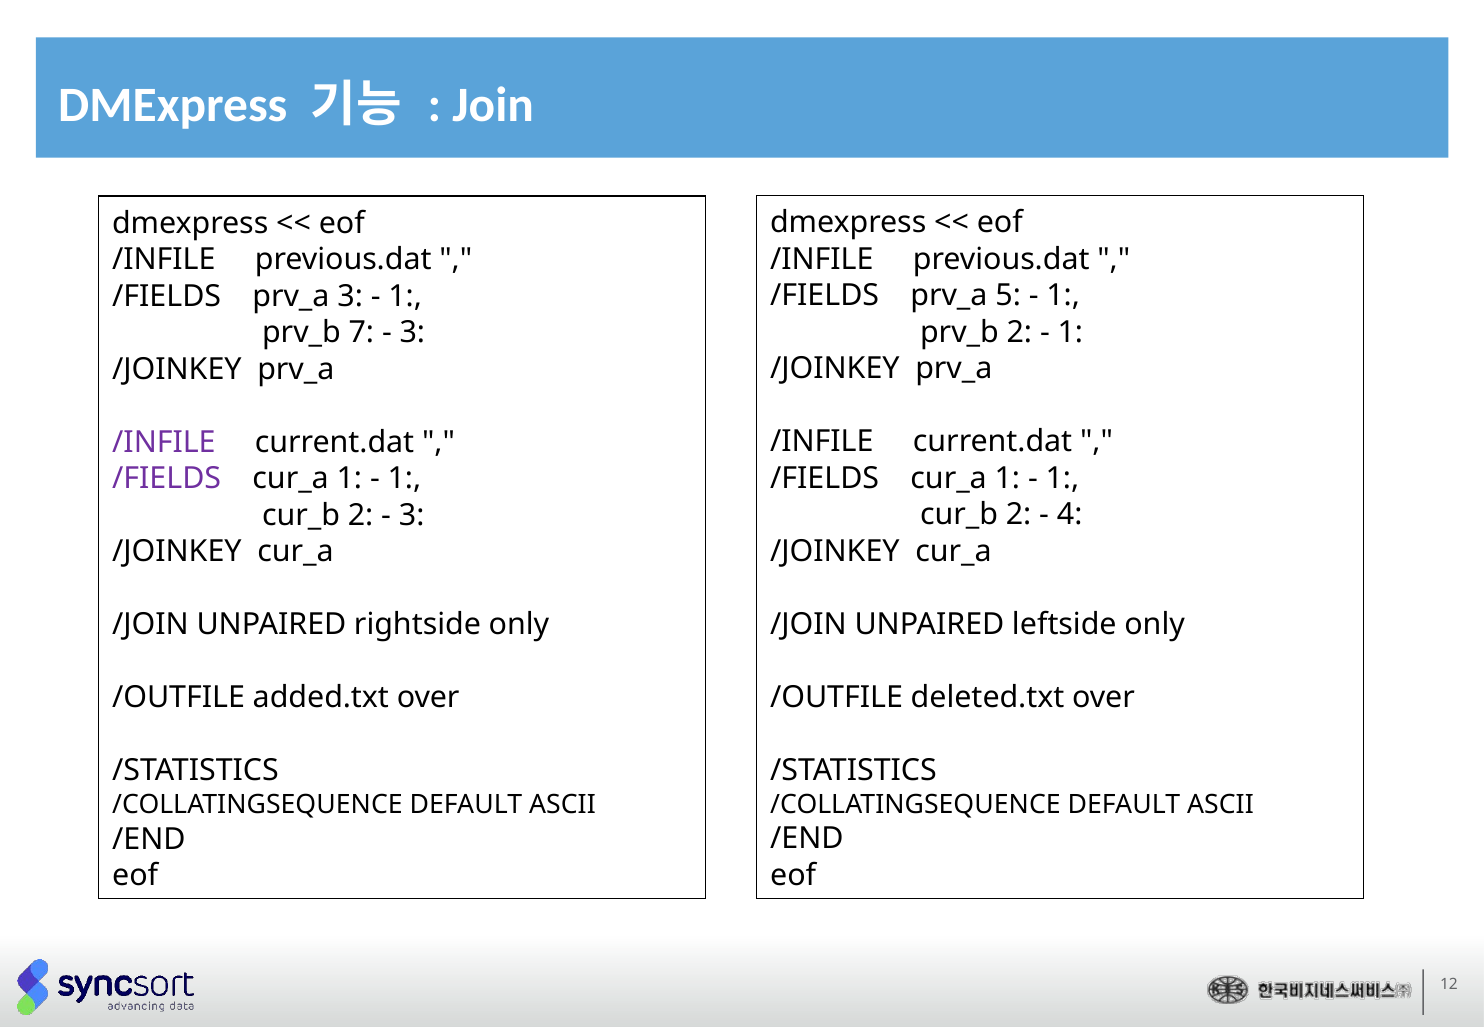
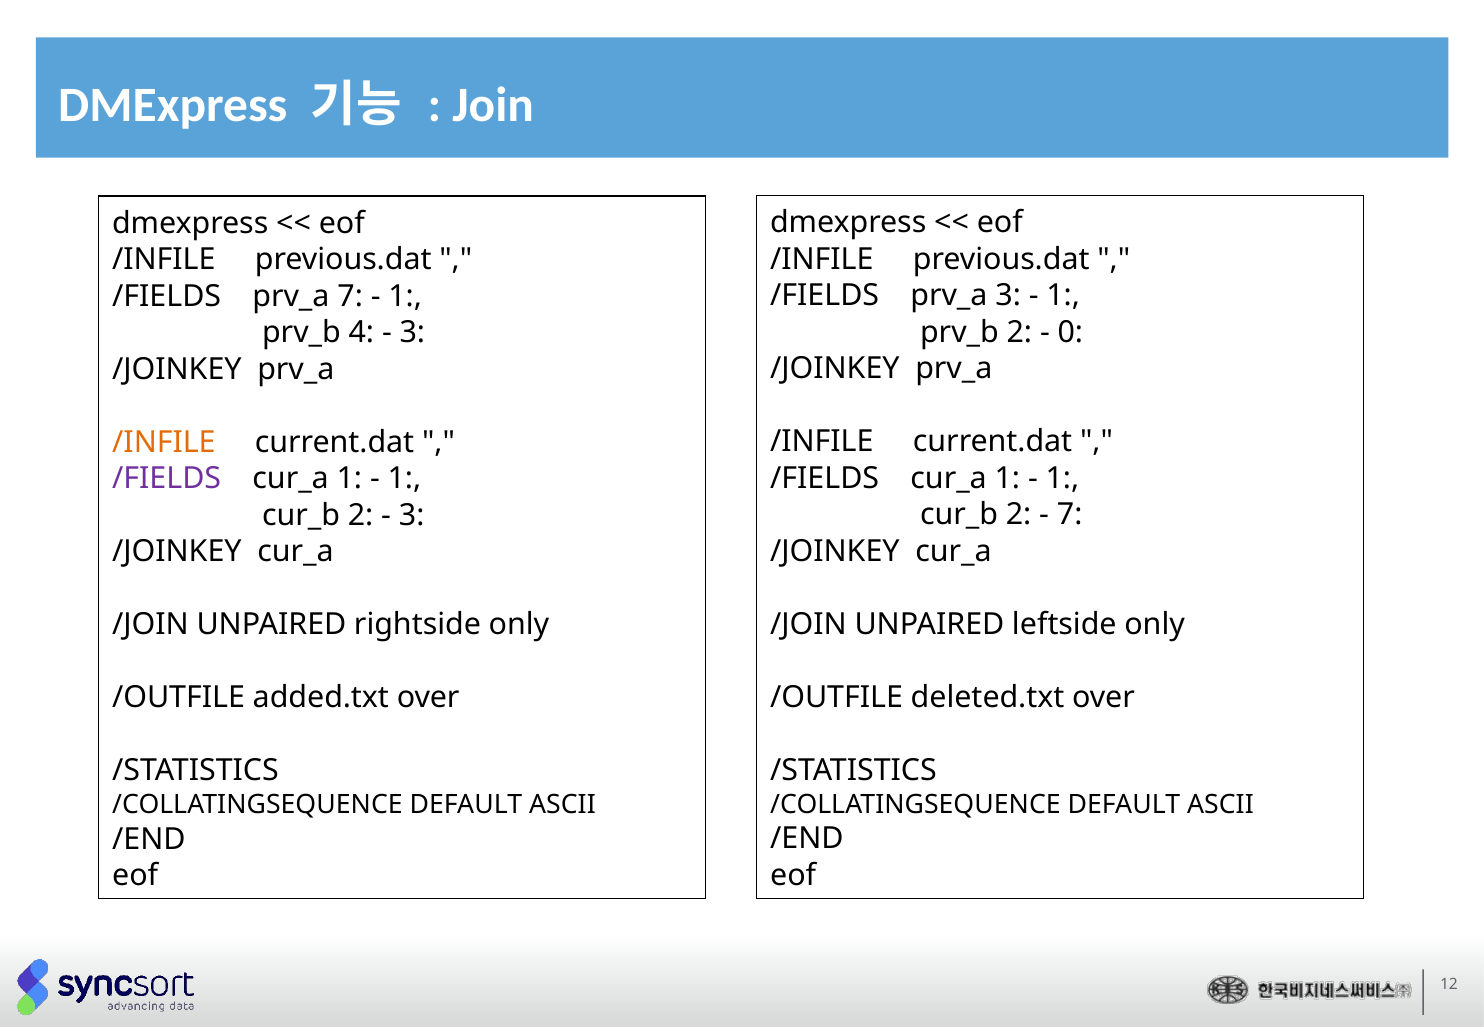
prv_a 5: 5 -> 3
prv_a 3: 3 -> 7
1 at (1070, 333): 1 -> 0
7: 7 -> 4
/INFILE at (164, 442) colour: purple -> orange
4 at (1070, 515): 4 -> 7
